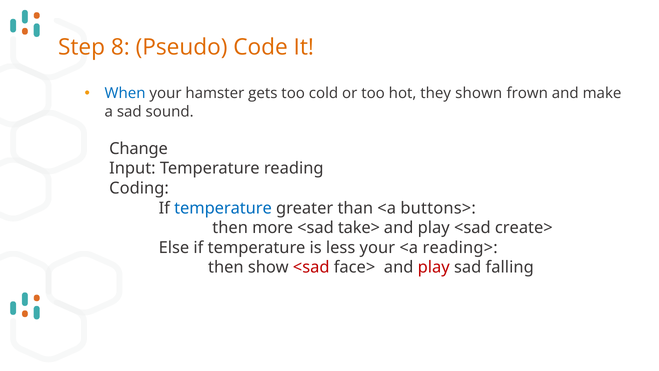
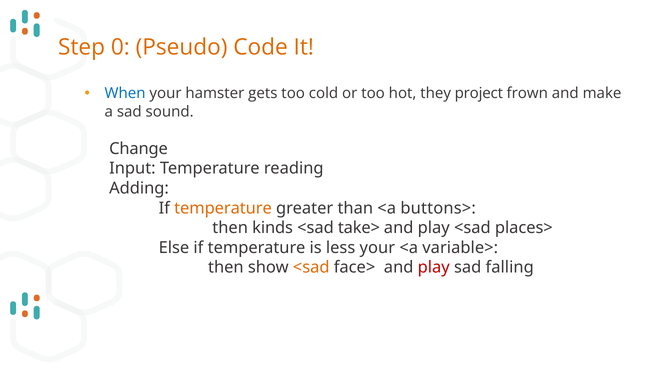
8: 8 -> 0
shown: shown -> project
Coding: Coding -> Adding
temperature at (223, 208) colour: blue -> orange
more: more -> kinds
create>: create> -> places>
reading>: reading> -> variable>
<sad at (311, 267) colour: red -> orange
